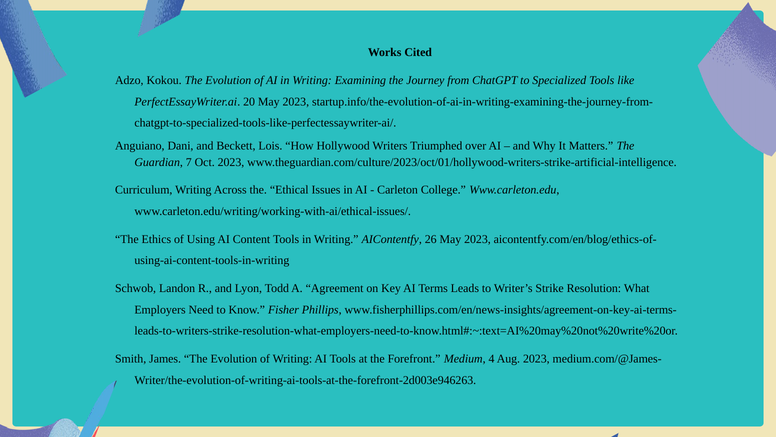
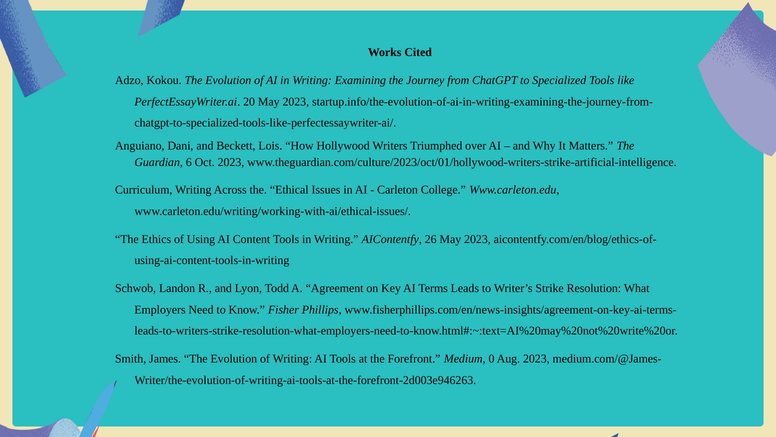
7: 7 -> 6
4: 4 -> 0
